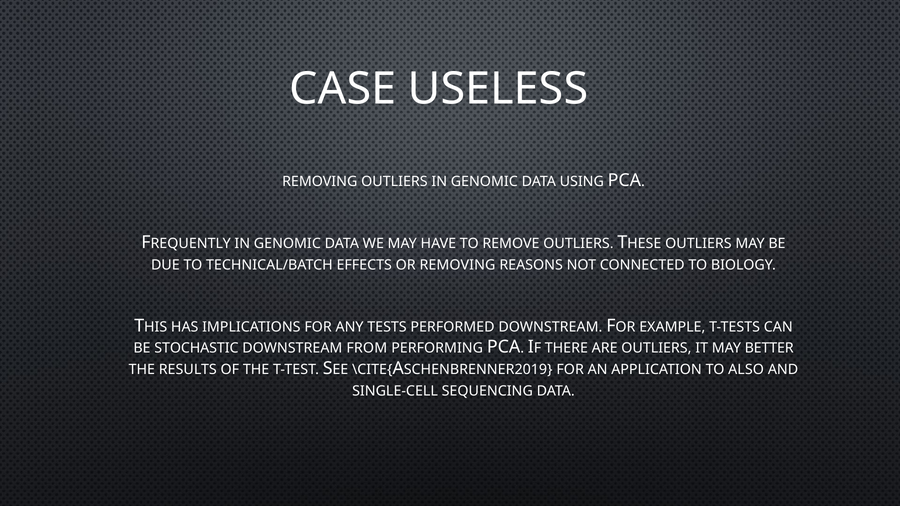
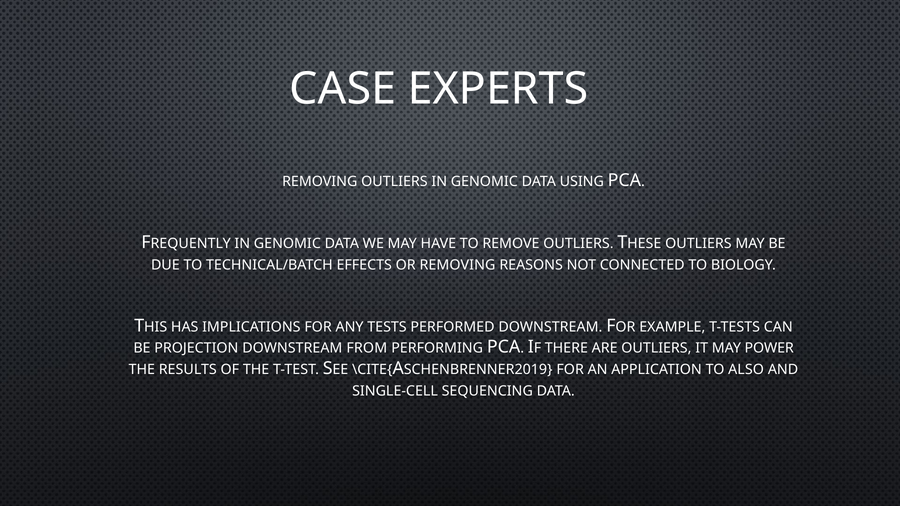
USELESS: USELESS -> EXPERTS
STOCHASTIC: STOCHASTIC -> PROJECTION
BETTER: BETTER -> POWER
